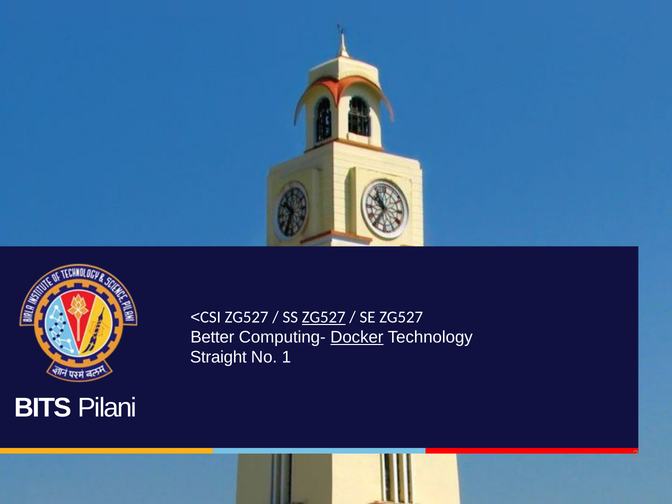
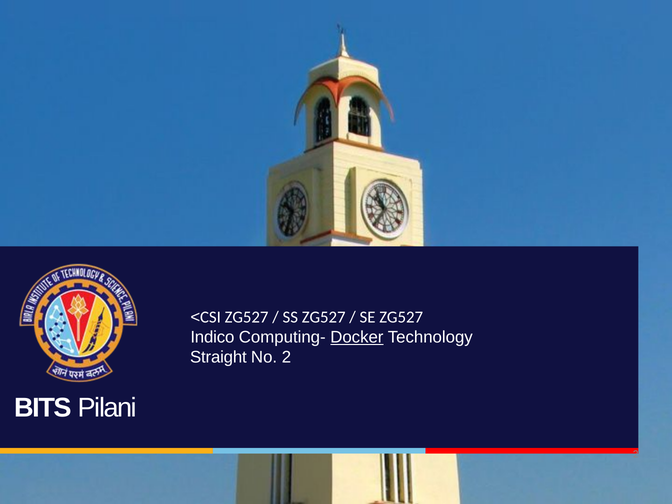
ZG527 at (324, 317) underline: present -> none
Better: Better -> Indico
No 1: 1 -> 2
